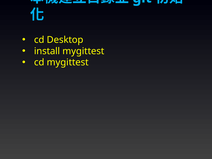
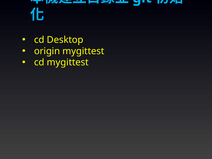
install: install -> origin
